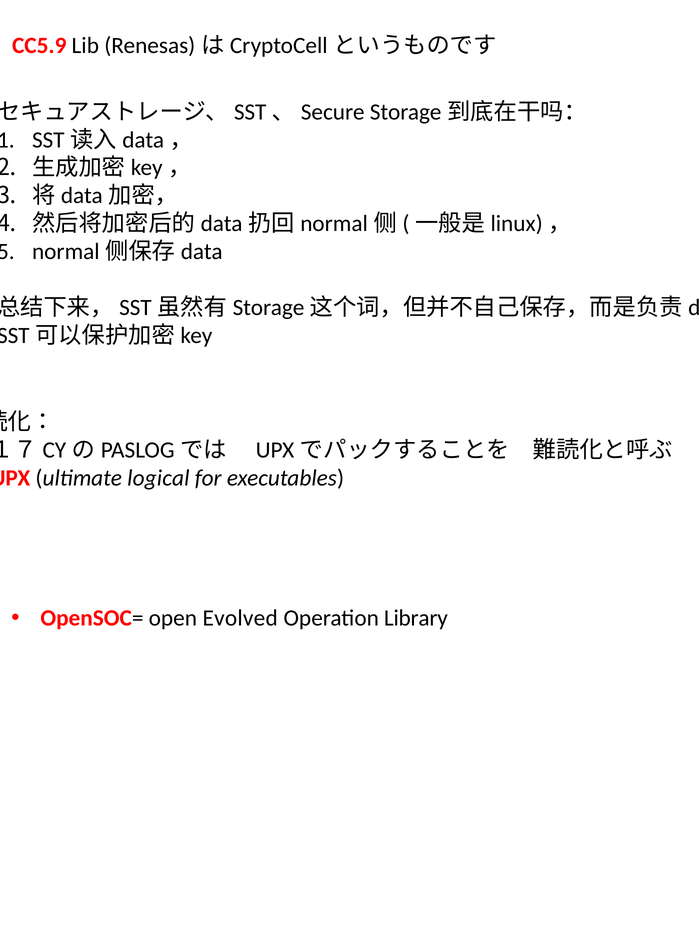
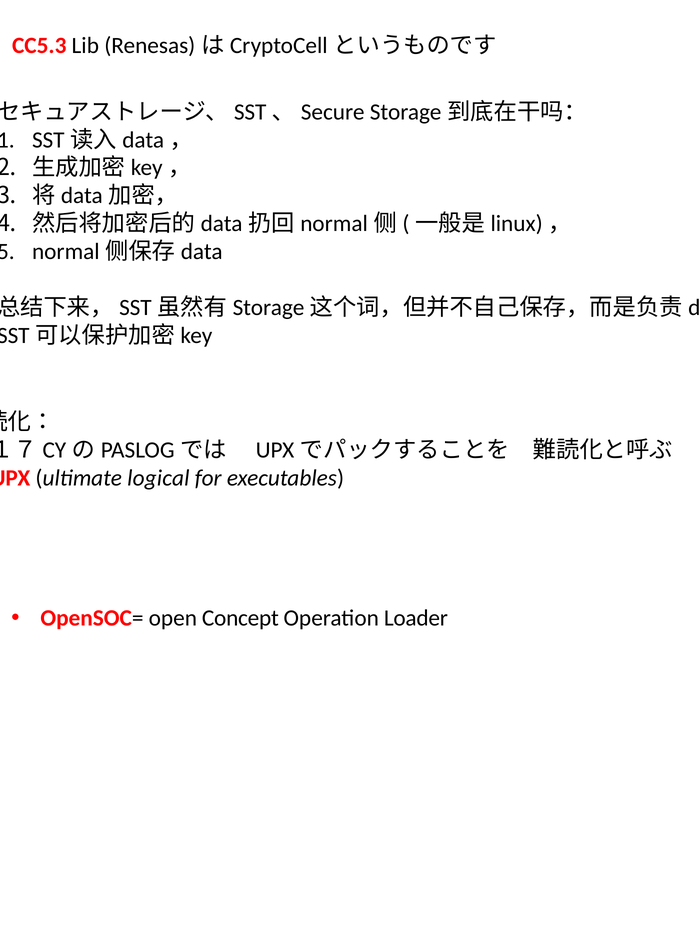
CC5.9: CC5.9 -> CC5.3
Evolved: Evolved -> Concept
Library: Library -> Loader
